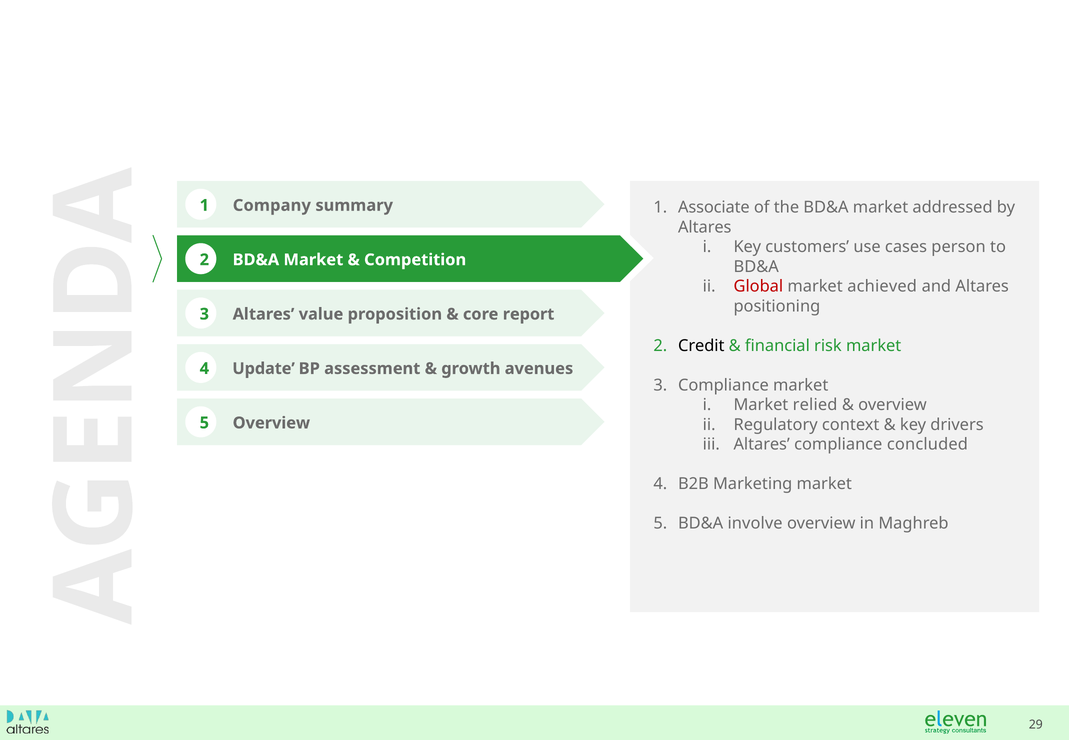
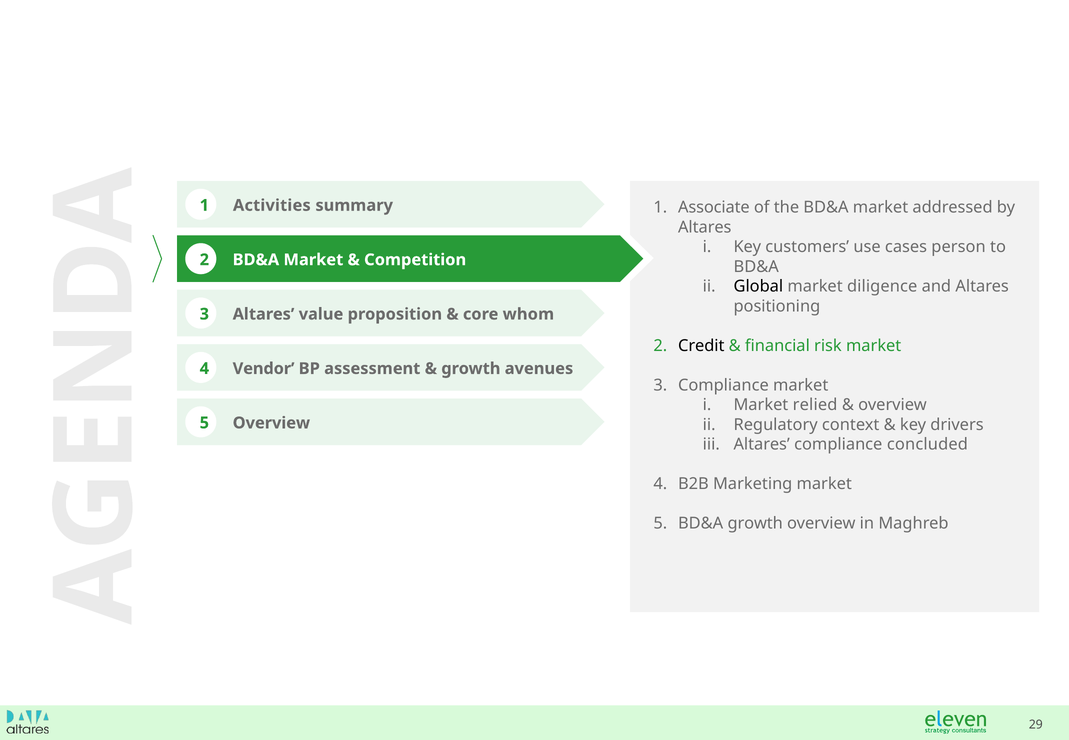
Company: Company -> Activities
Global colour: red -> black
achieved: achieved -> diligence
report: report -> whom
Update: Update -> Vendor
BD&A involve: involve -> growth
